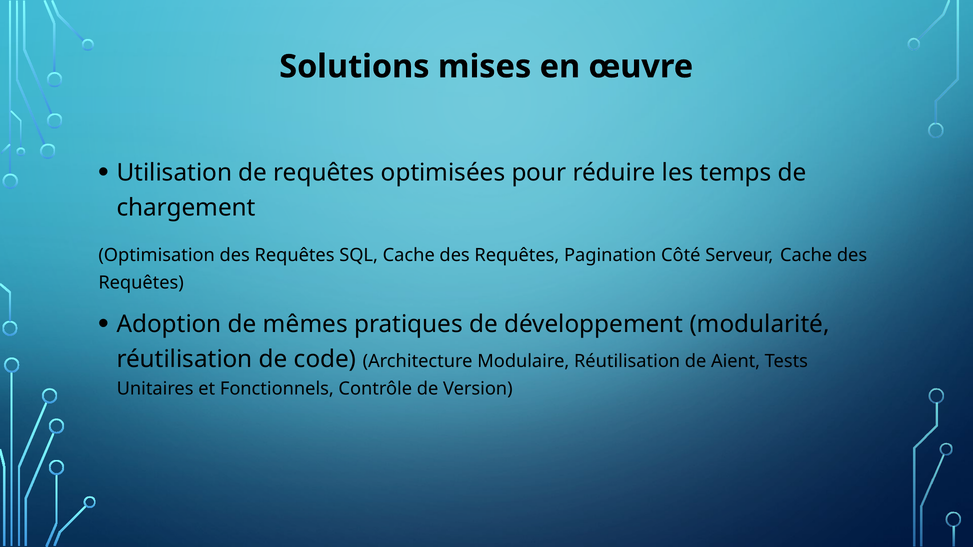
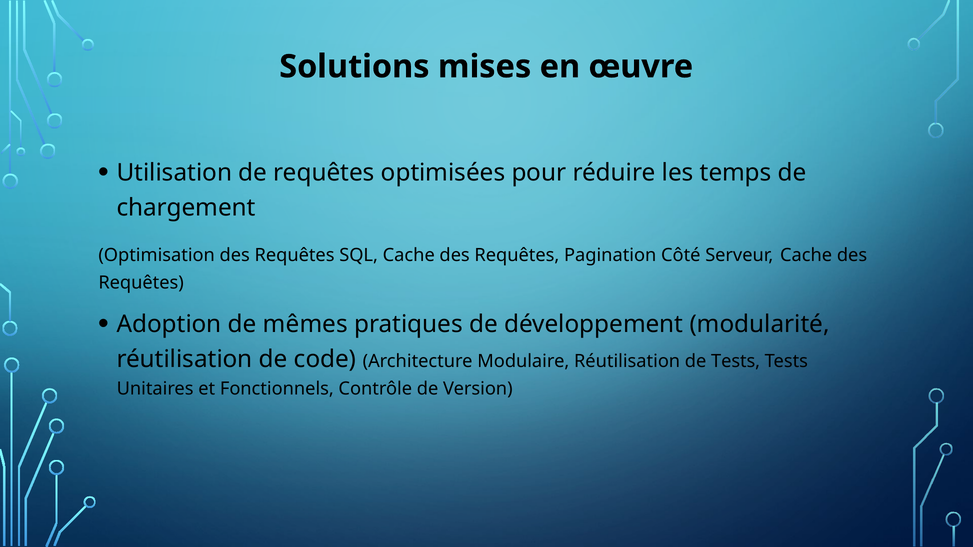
de Aient: Aient -> Tests
